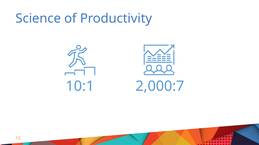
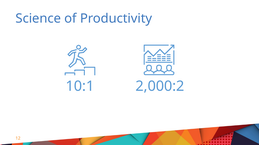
2,000:7: 2,000:7 -> 2,000:2
